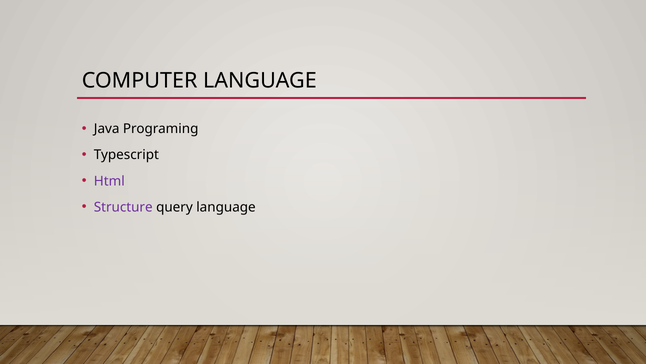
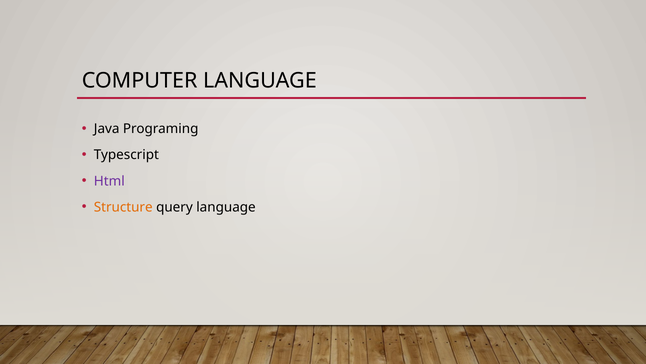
Structure colour: purple -> orange
